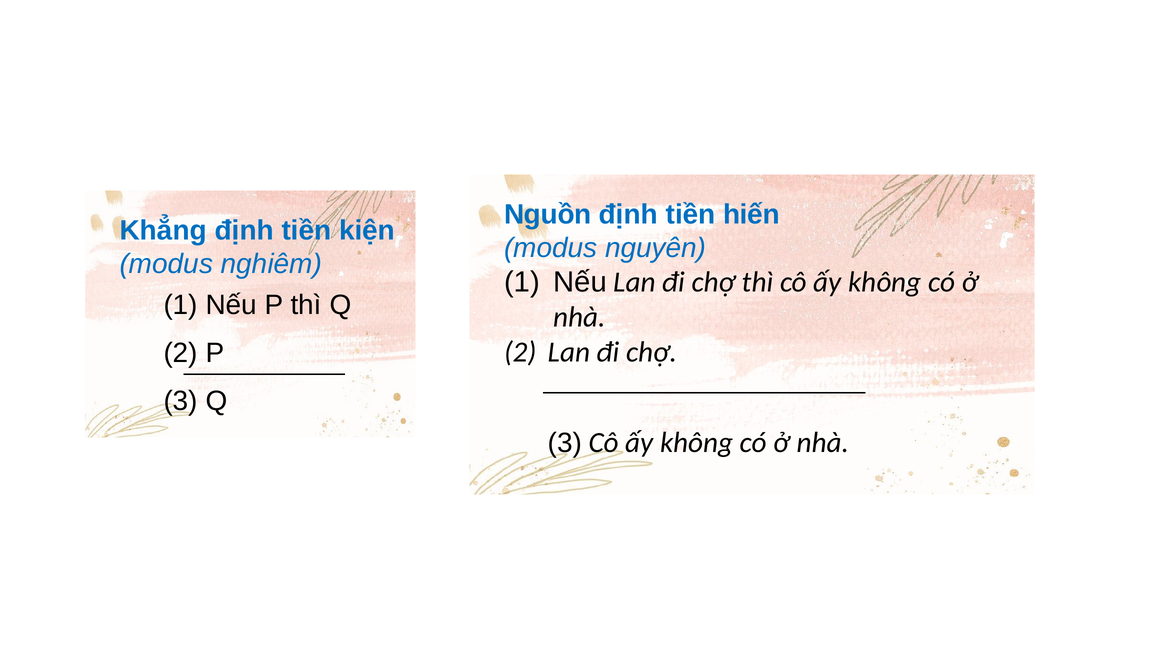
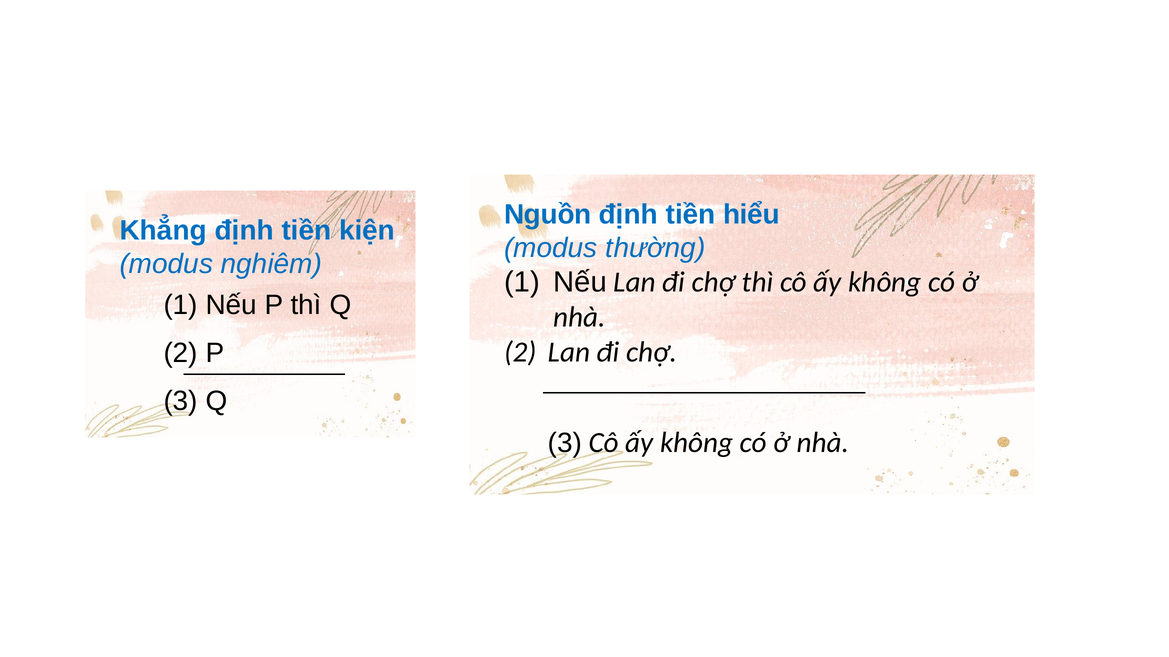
hiến: hiến -> hiểu
nguyên: nguyên -> thường
